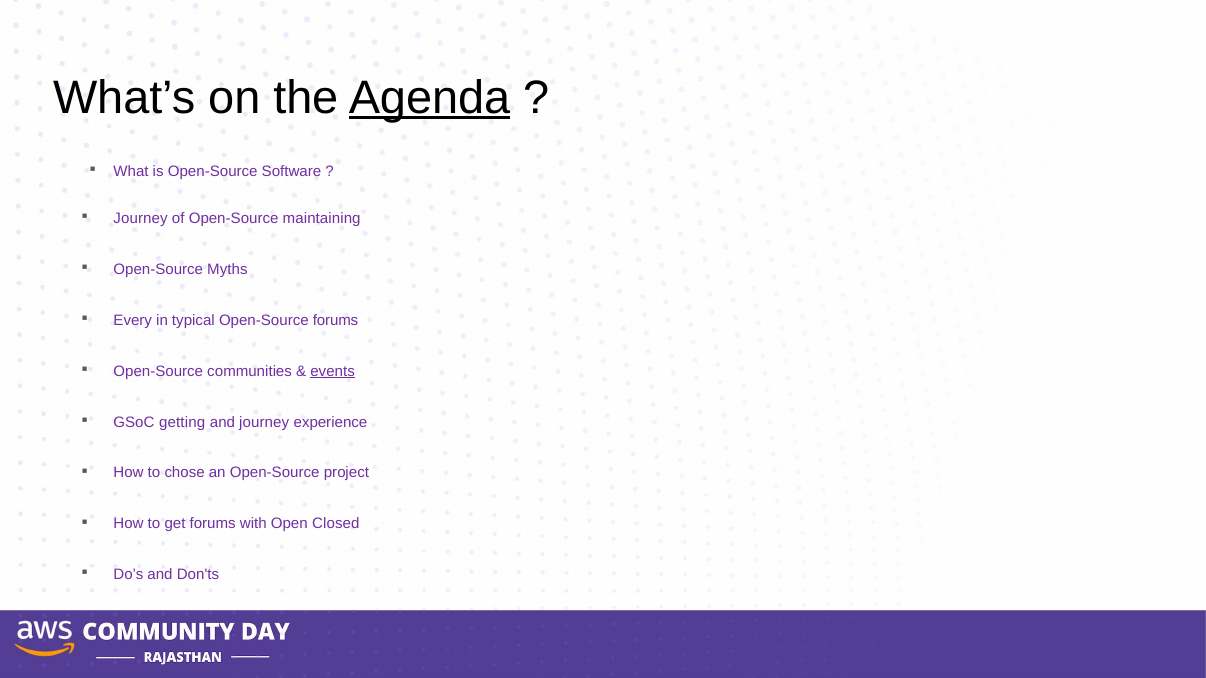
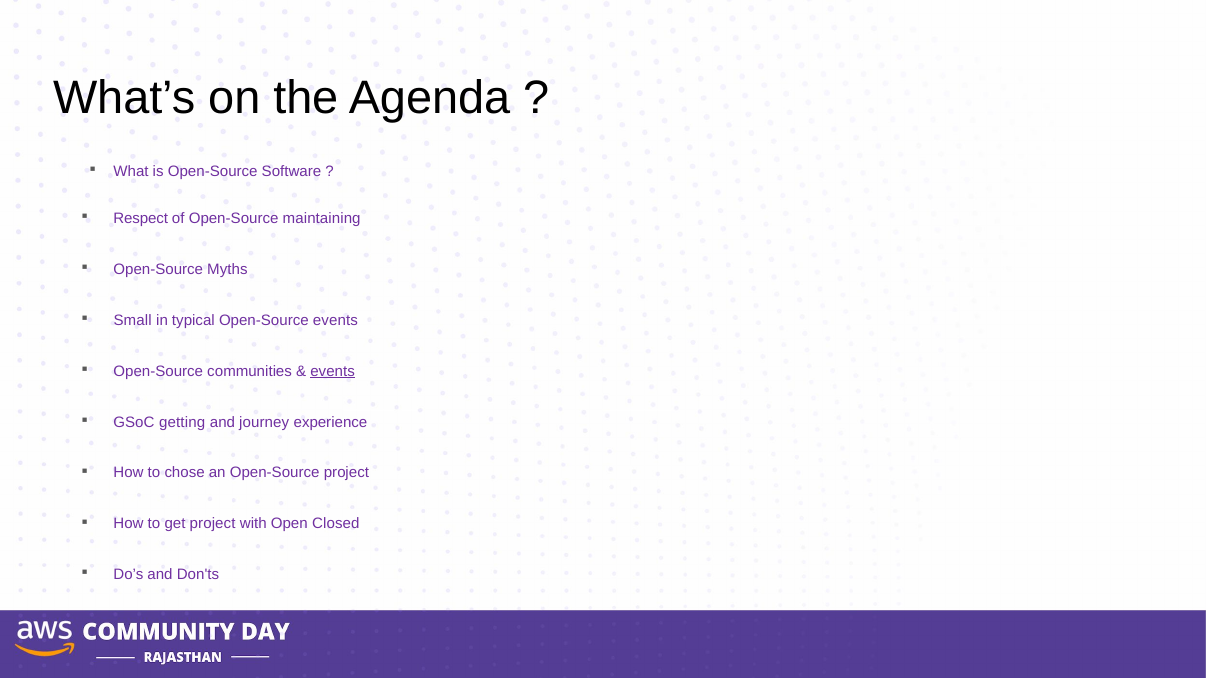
Agenda underline: present -> none
Journey at (141, 219): Journey -> Respect
Every: Every -> Small
Open-Source forums: forums -> events
get forums: forums -> project
